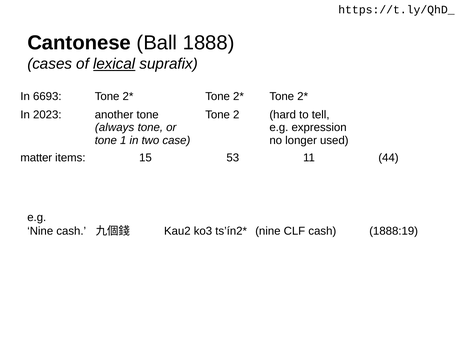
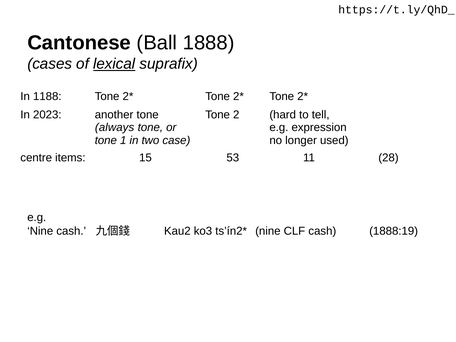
6693: 6693 -> 1188
matter: matter -> centre
44: 44 -> 28
